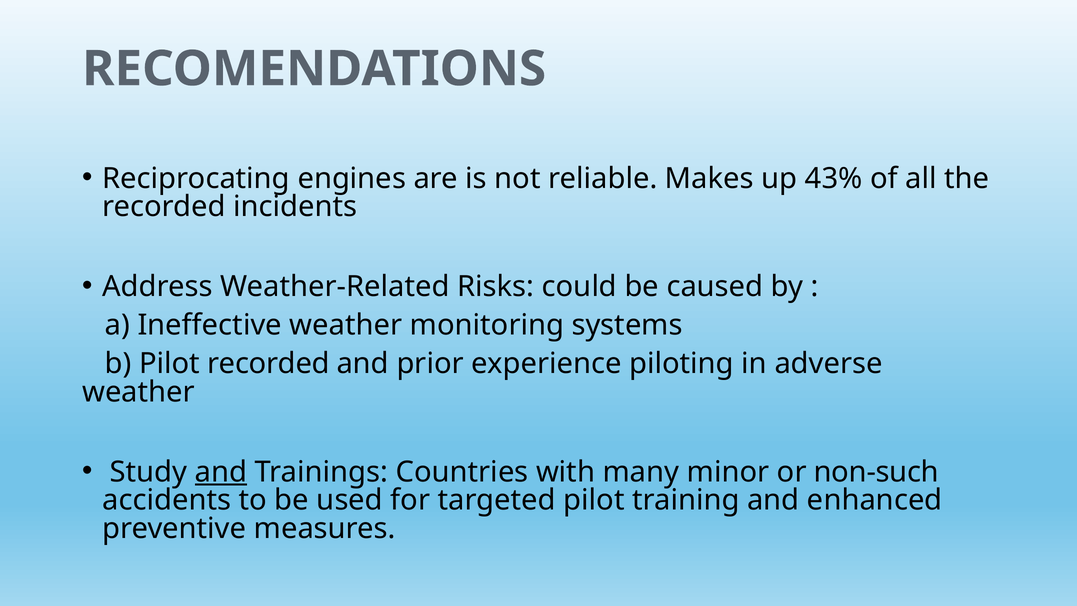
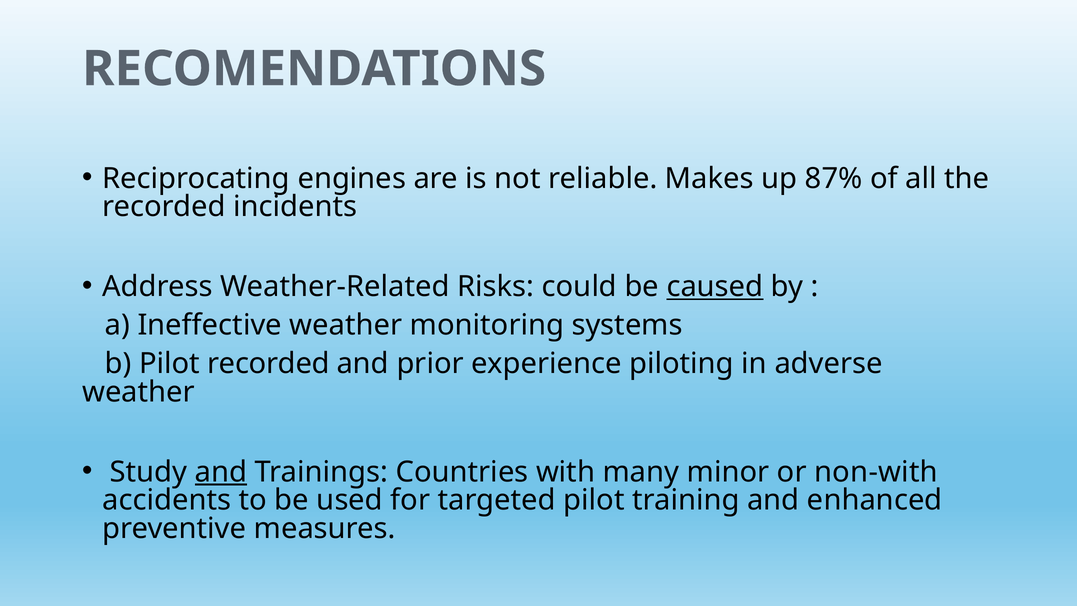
43%: 43% -> 87%
caused underline: none -> present
non-such: non-such -> non-with
